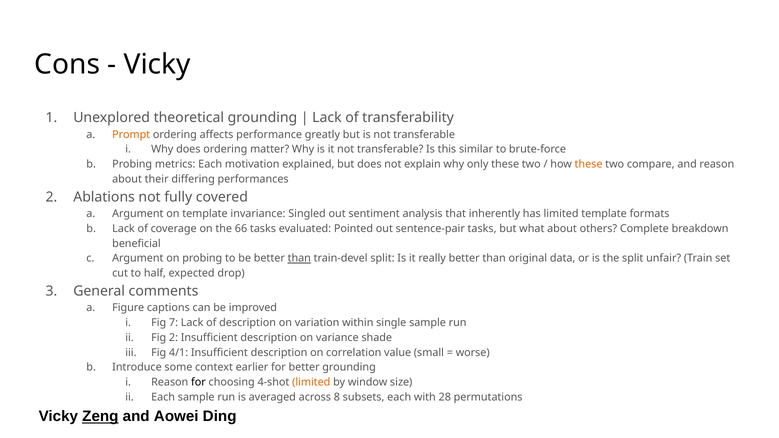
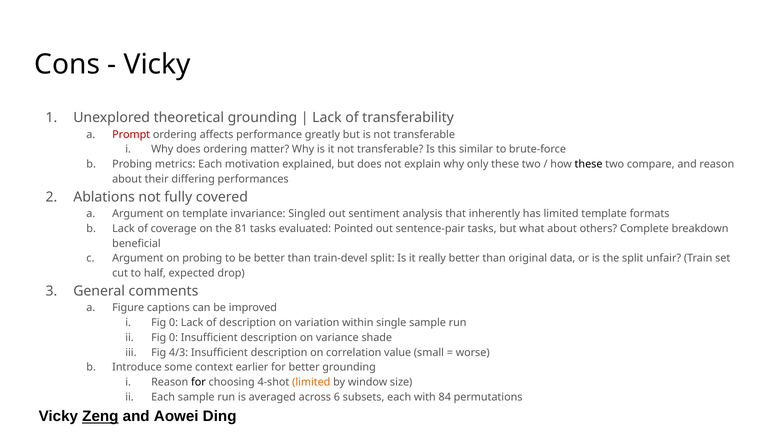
Prompt colour: orange -> red
these at (589, 164) colour: orange -> black
66: 66 -> 81
than at (299, 259) underline: present -> none
7 at (174, 323): 7 -> 0
2 at (174, 338): 2 -> 0
4/1: 4/1 -> 4/3
8: 8 -> 6
28: 28 -> 84
